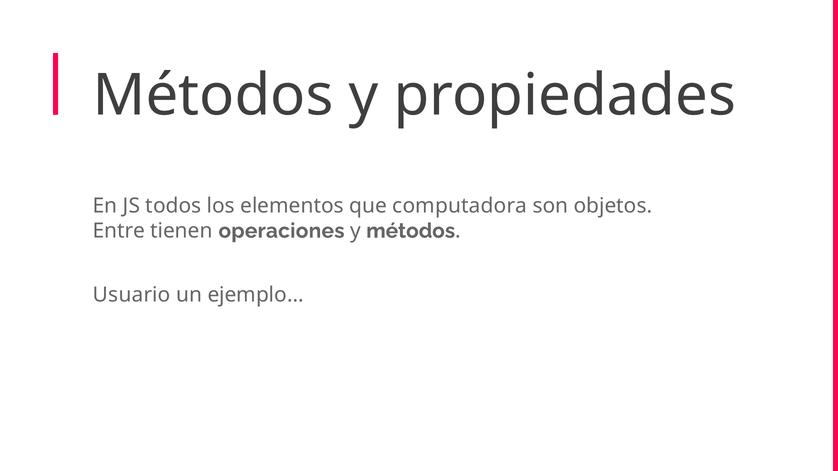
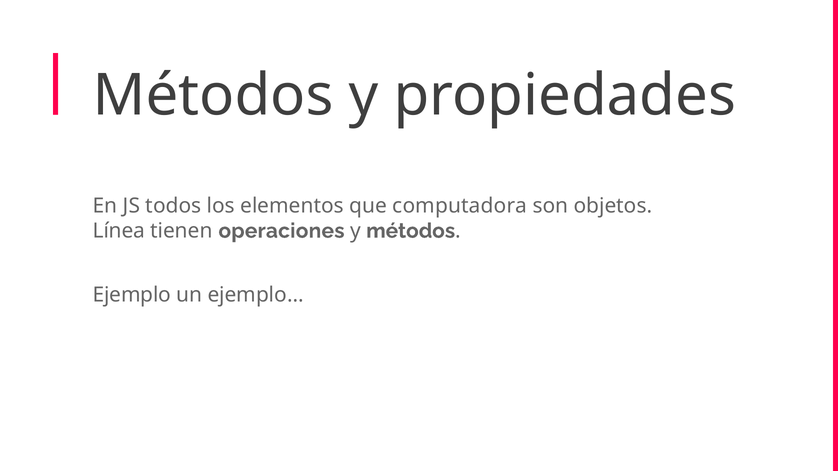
Entre: Entre -> Línea
Usuario at (132, 295): Usuario -> Ejemplo
